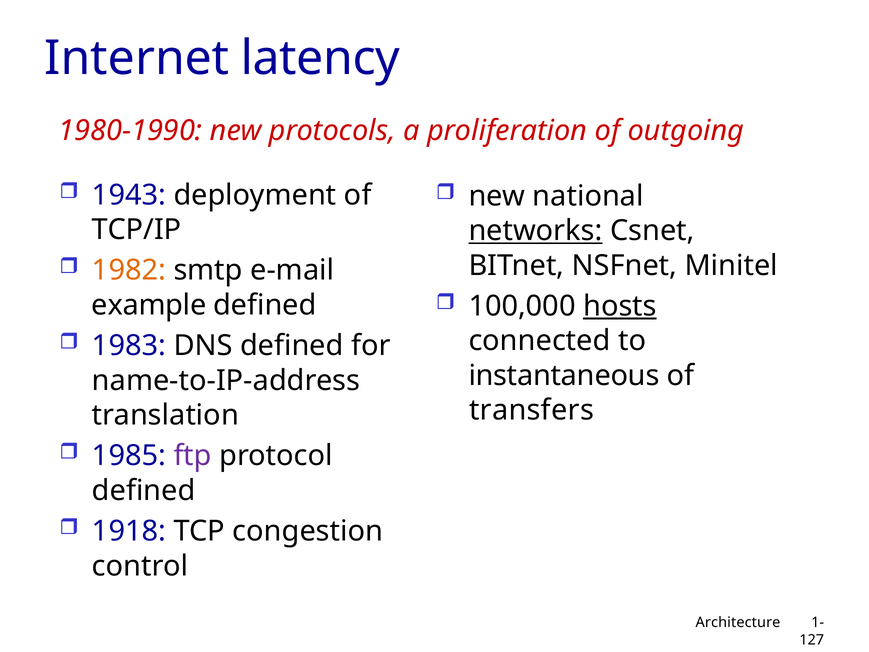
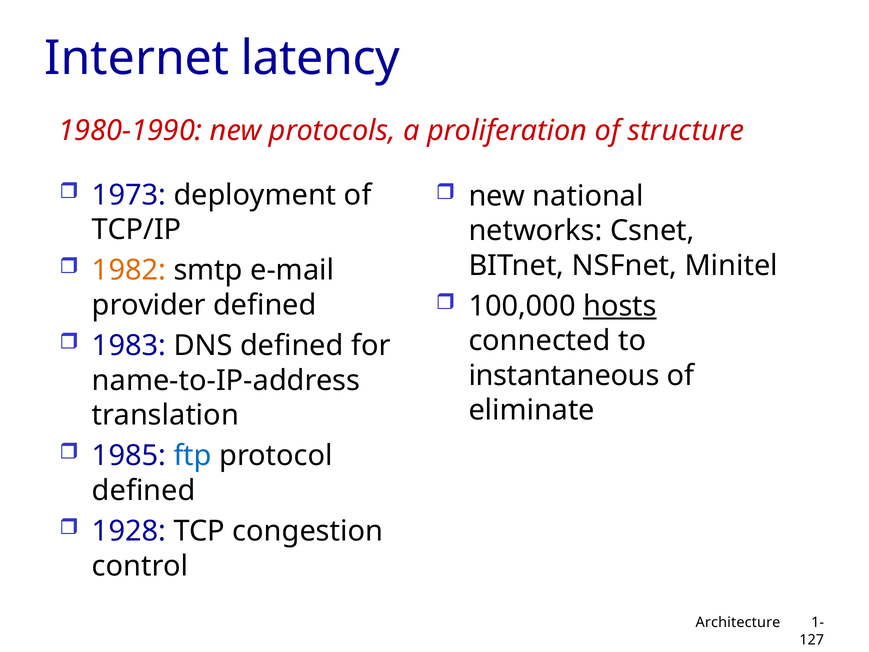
outgoing: outgoing -> structure
1943: 1943 -> 1973
networks underline: present -> none
example: example -> provider
transfers: transfers -> eliminate
ftp colour: purple -> blue
1918: 1918 -> 1928
